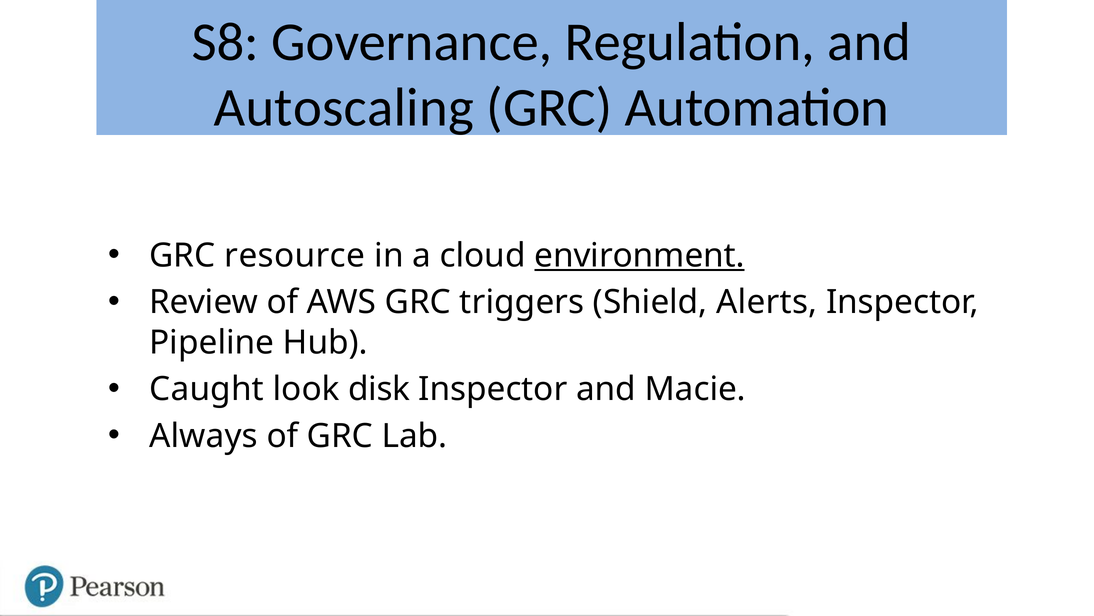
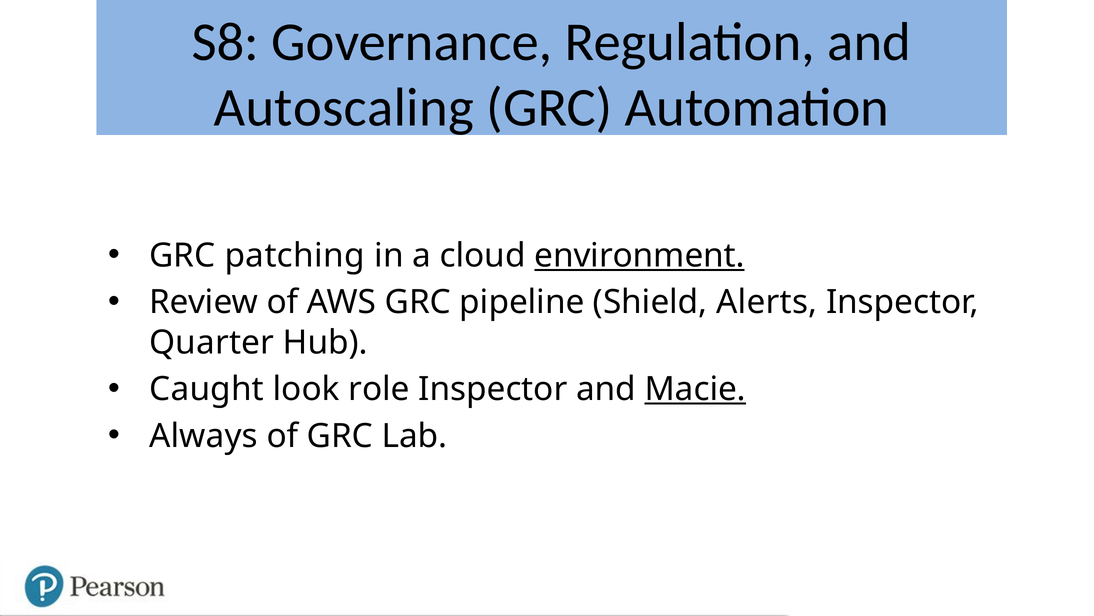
resource: resource -> patching
triggers: triggers -> pipeline
Pipeline: Pipeline -> Quarter
disk: disk -> role
Macie underline: none -> present
